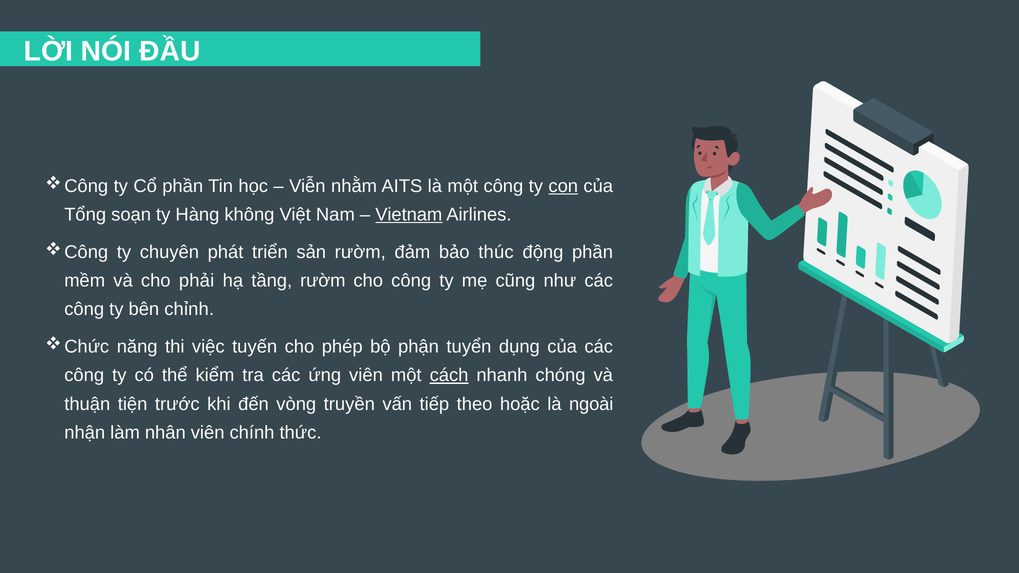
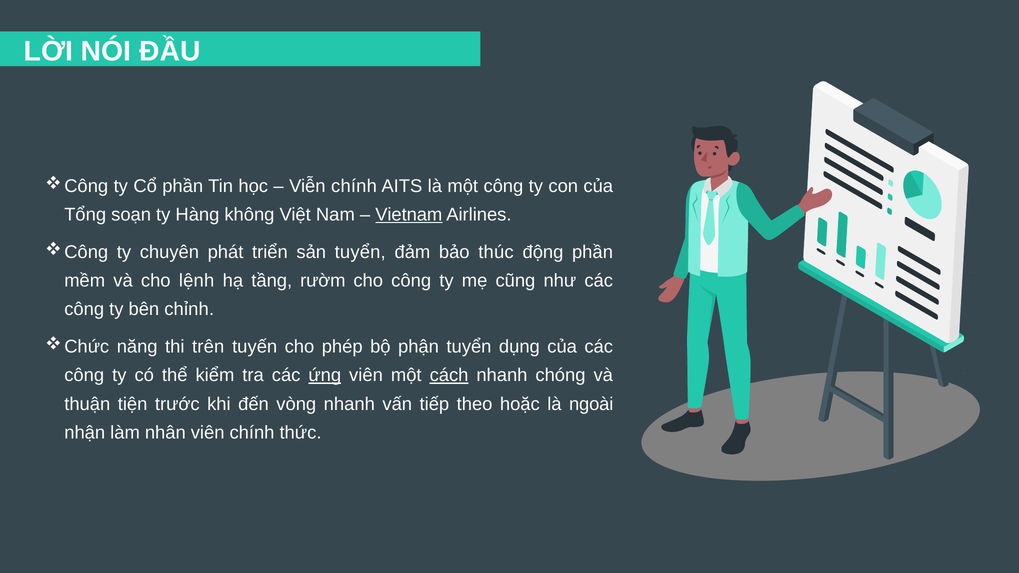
Viễn nhằm: nhằm -> chính
con underline: present -> none
sản rườm: rườm -> tuyển
phải: phải -> lệnh
việc: việc -> trên
ứng underline: none -> present
vòng truyền: truyền -> nhanh
